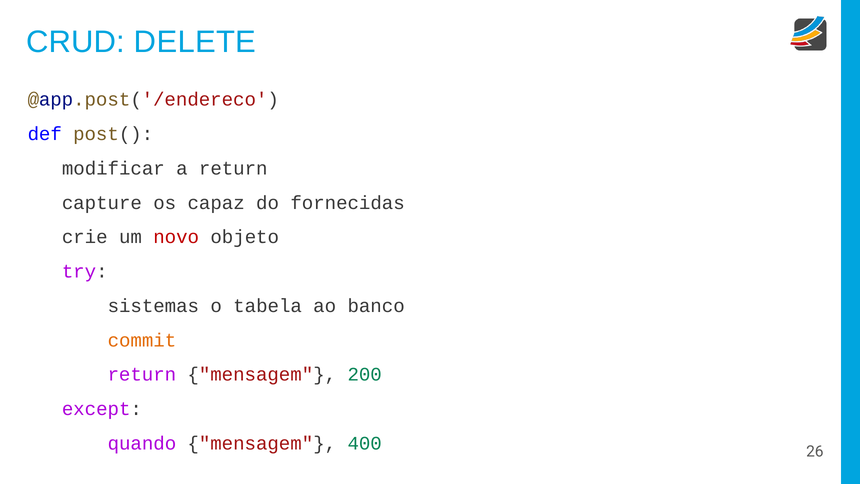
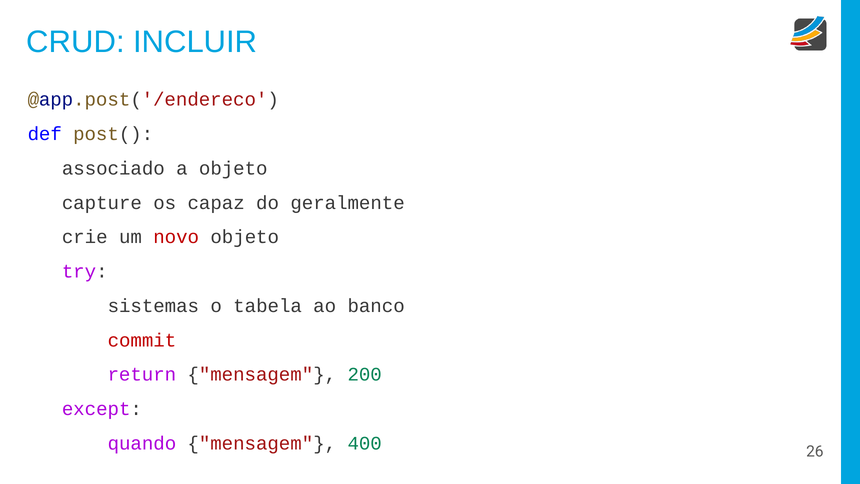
DELETE: DELETE -> INCLUIR
modificar: modificar -> associado
a return: return -> objeto
fornecidas: fornecidas -> geralmente
commit colour: orange -> red
